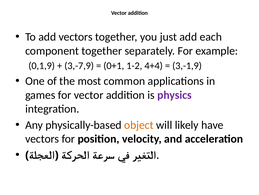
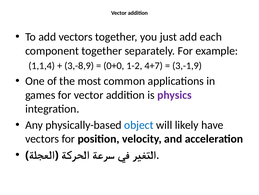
0,1,9: 0,1,9 -> 1,1,4
3,-7,9: 3,-7,9 -> 3,-8,9
0+1: 0+1 -> 0+0
4+4: 4+4 -> 4+7
object colour: orange -> blue
